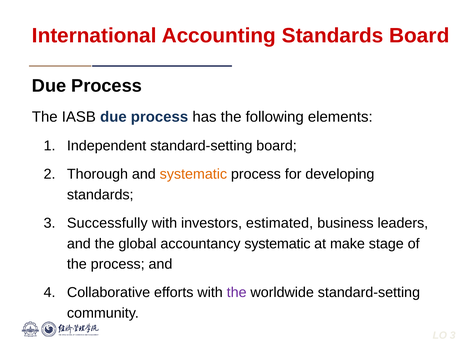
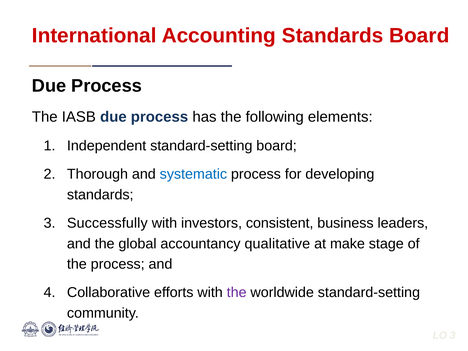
systematic at (193, 174) colour: orange -> blue
estimated: estimated -> consistent
accountancy systematic: systematic -> qualitative
